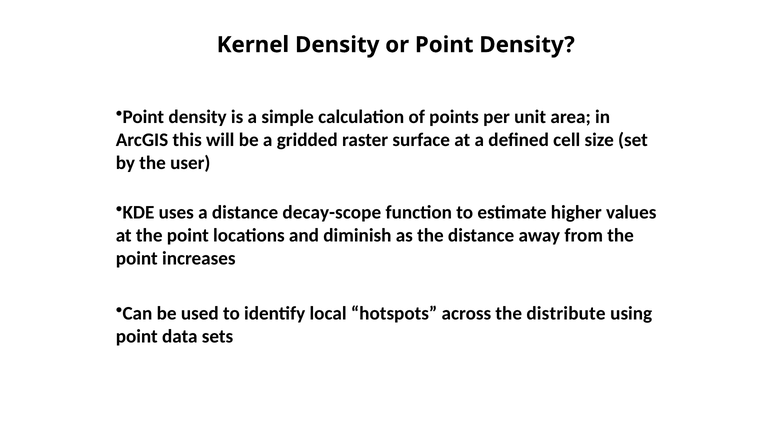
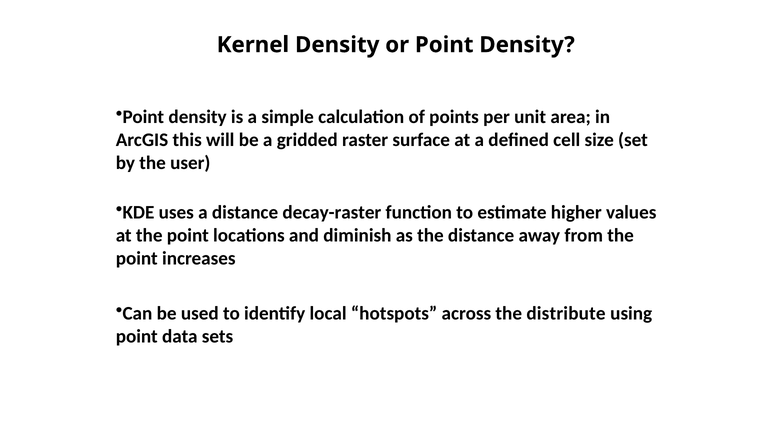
decay-scope: decay-scope -> decay-raster
